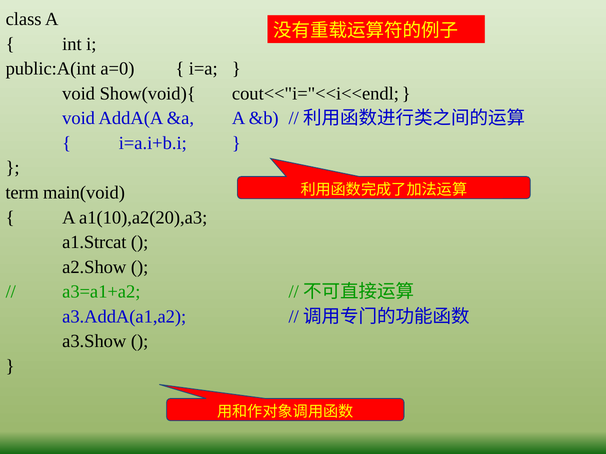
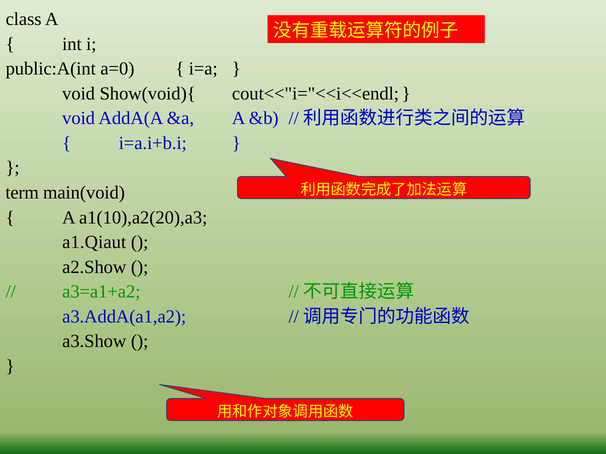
a1.Strcat: a1.Strcat -> a1.Qiaut
